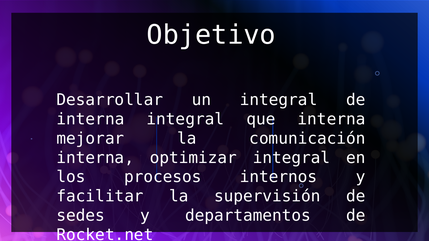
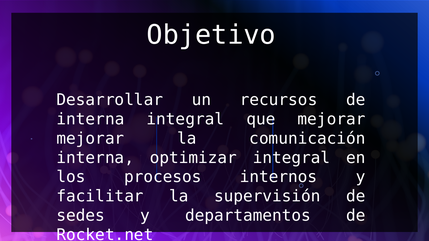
un integral: integral -> recursos
que interna: interna -> mejorar
